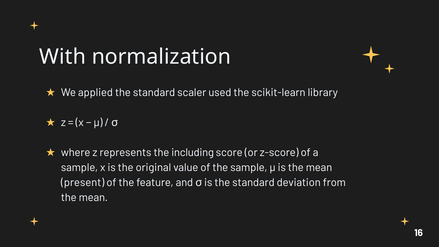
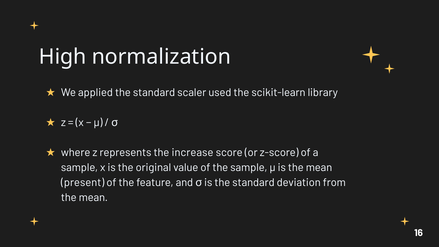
With: With -> High
including: including -> increase
